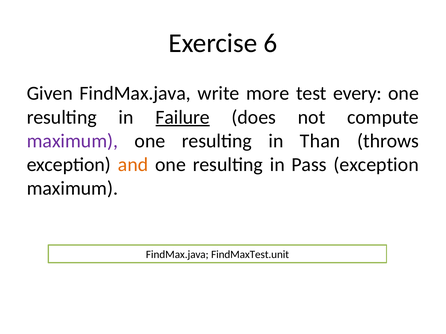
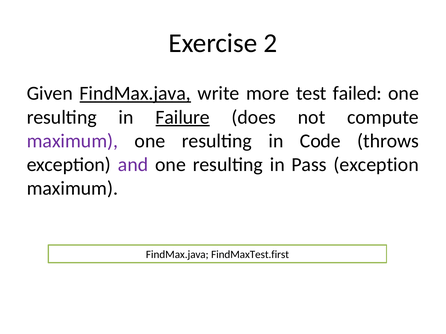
6: 6 -> 2
FindMax.java at (135, 94) underline: none -> present
every: every -> failed
Than: Than -> Code
and colour: orange -> purple
FindMaxTest.unit: FindMaxTest.unit -> FindMaxTest.first
